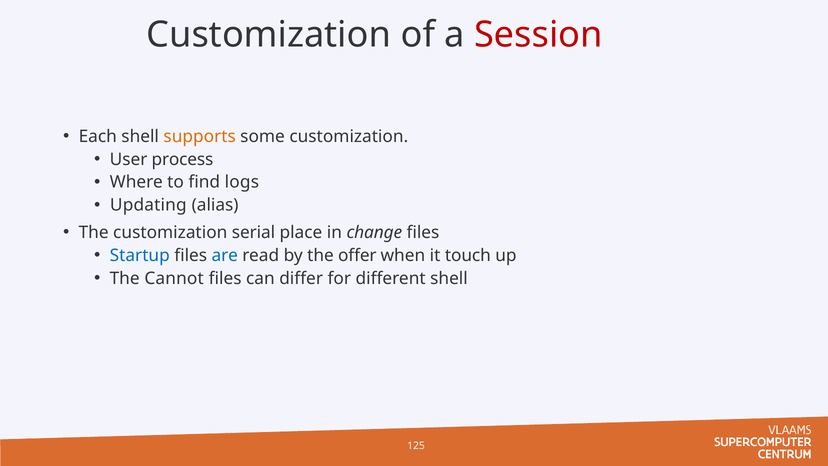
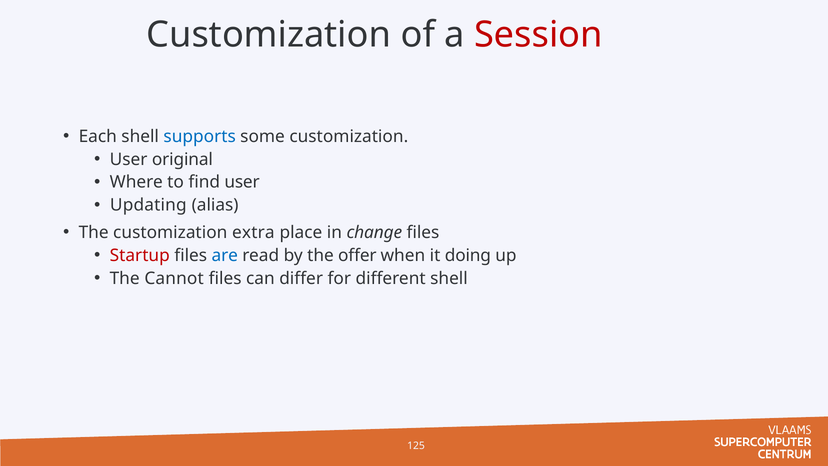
supports colour: orange -> blue
process: process -> original
find logs: logs -> user
serial: serial -> extra
Startup colour: blue -> red
touch: touch -> doing
